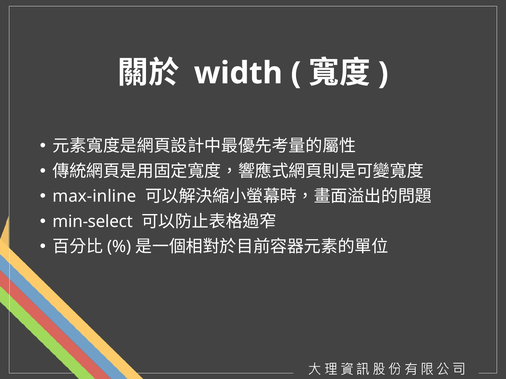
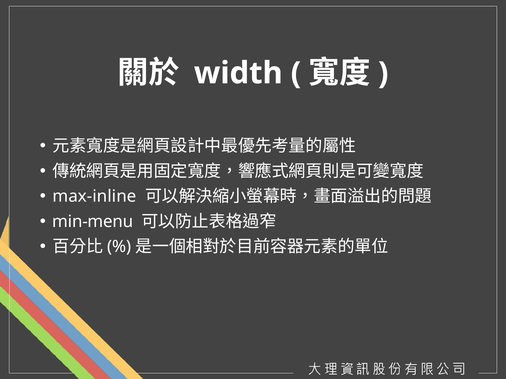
min-select: min-select -> min-menu
